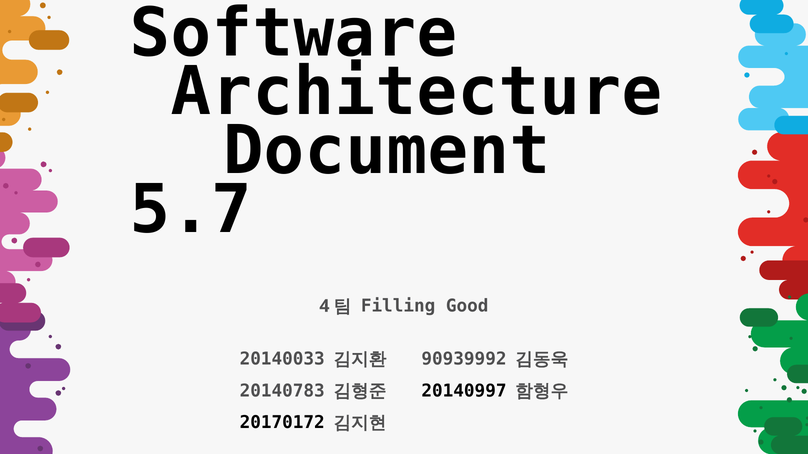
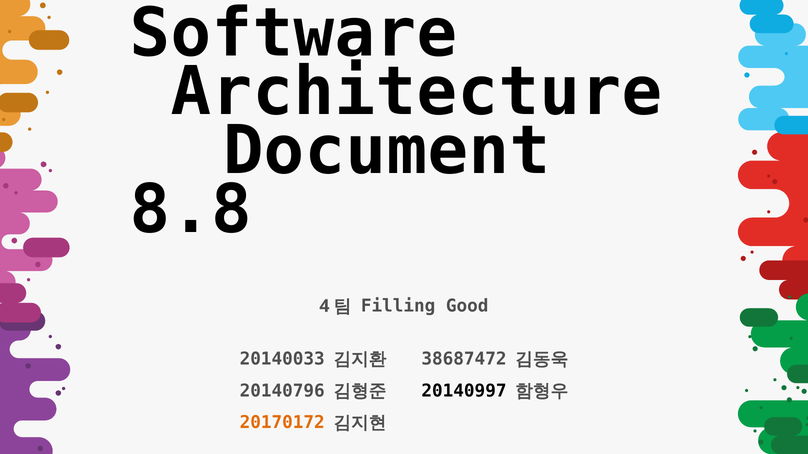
5.7: 5.7 -> 8.8
90939992: 90939992 -> 38687472
20140783: 20140783 -> 20140796
20170172 colour: black -> orange
